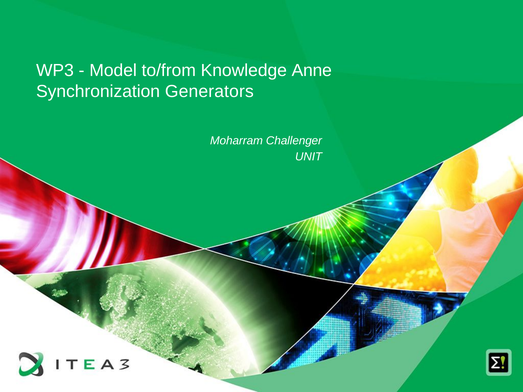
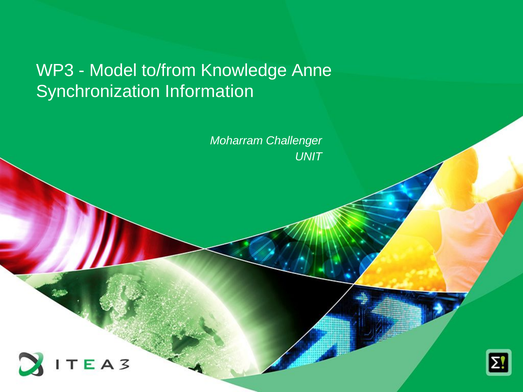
Generators: Generators -> Information
